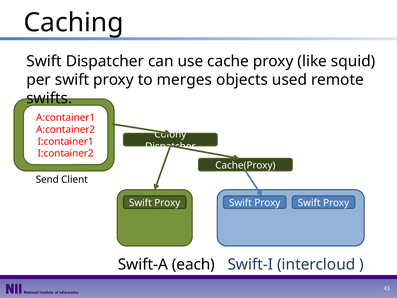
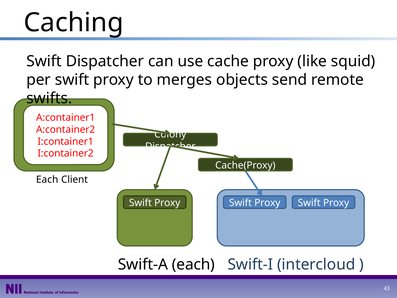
used: used -> send
Send at (47, 179): Send -> Each
